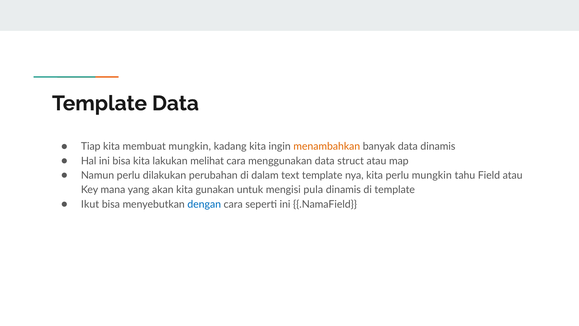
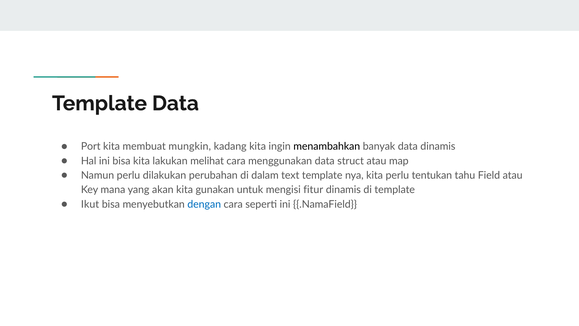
Tiap: Tiap -> Port
menambahkan colour: orange -> black
perlu mungkin: mungkin -> tentukan
pula: pula -> fitur
